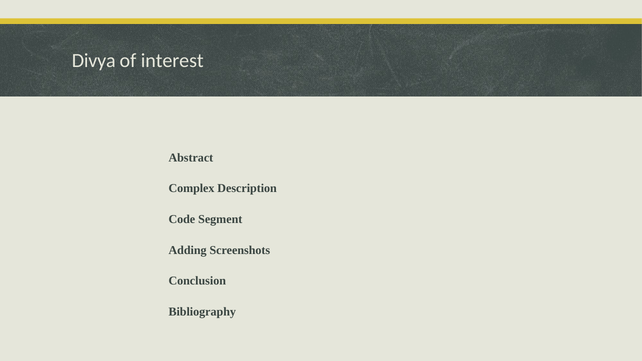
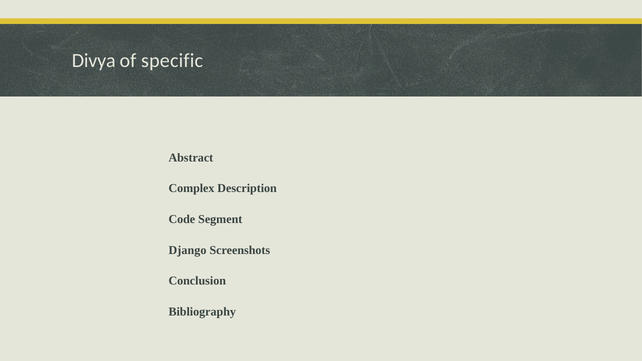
interest: interest -> specific
Adding: Adding -> Django
